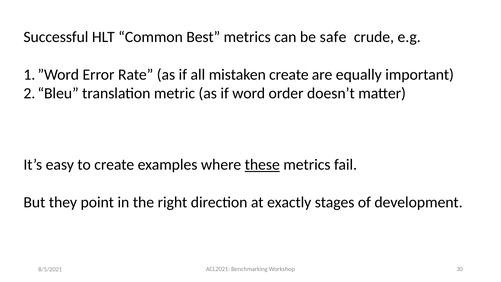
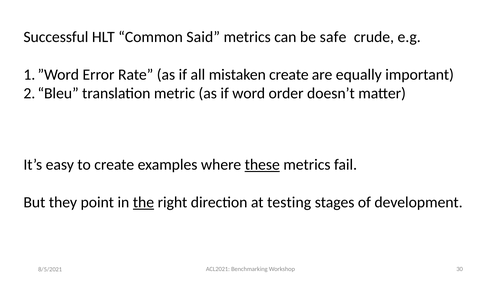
Best: Best -> Said
the underline: none -> present
exactly: exactly -> testing
